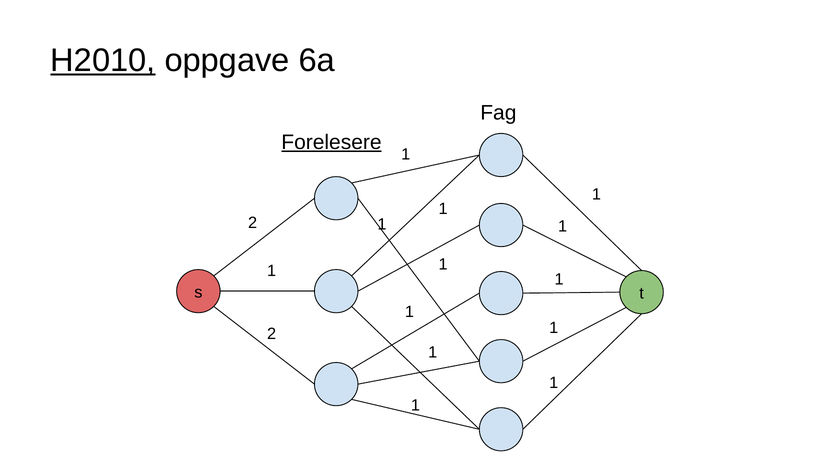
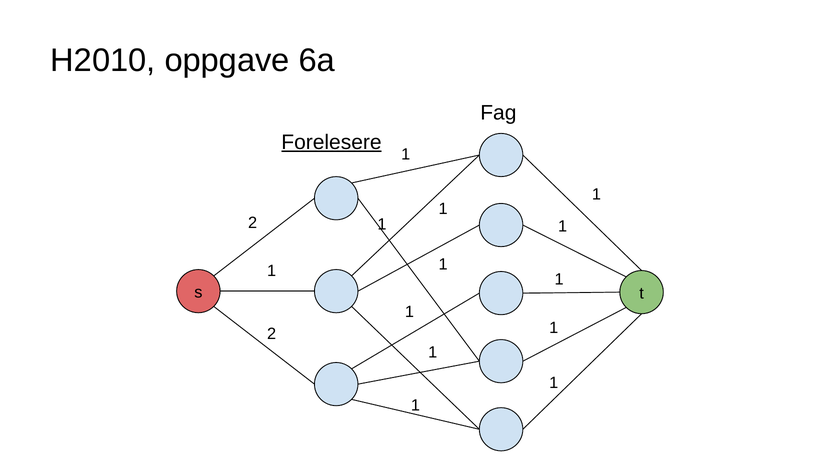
H2010 underline: present -> none
